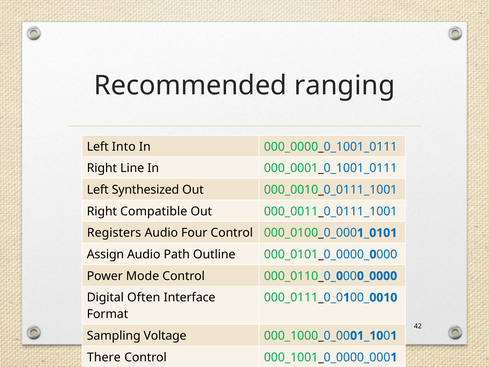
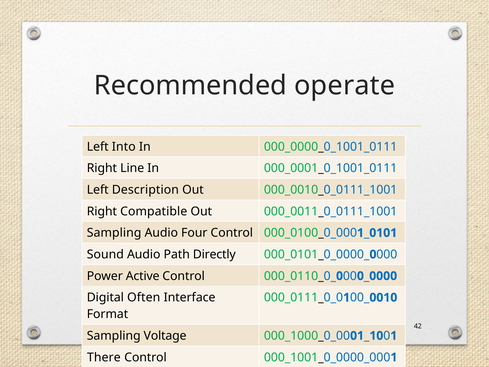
ranging: ranging -> operate
Synthesized: Synthesized -> Description
Registers at (114, 233): Registers -> Sampling
Assign: Assign -> Sound
Outline: Outline -> Directly
Mode: Mode -> Active
